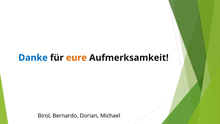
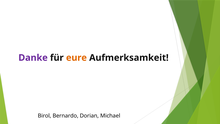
Danke colour: blue -> purple
